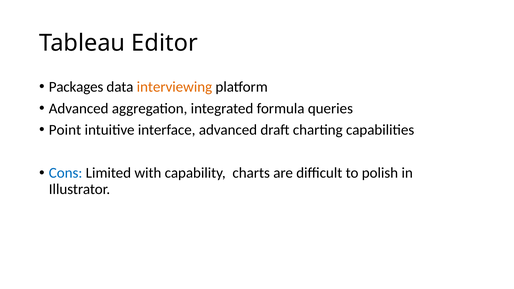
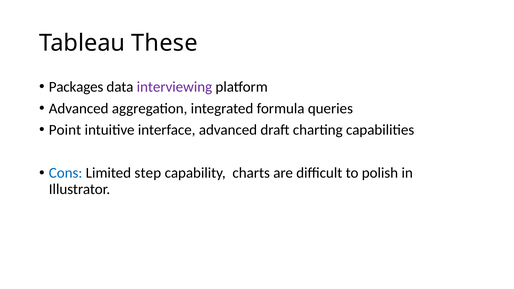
Editor: Editor -> These
interviewing colour: orange -> purple
with: with -> step
